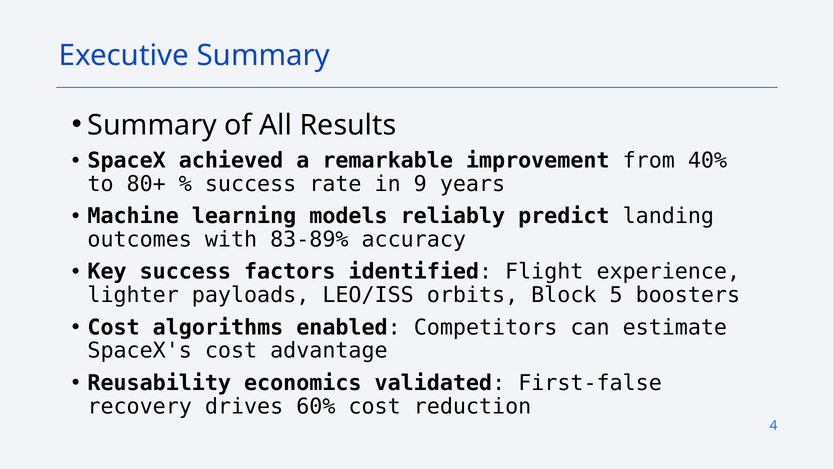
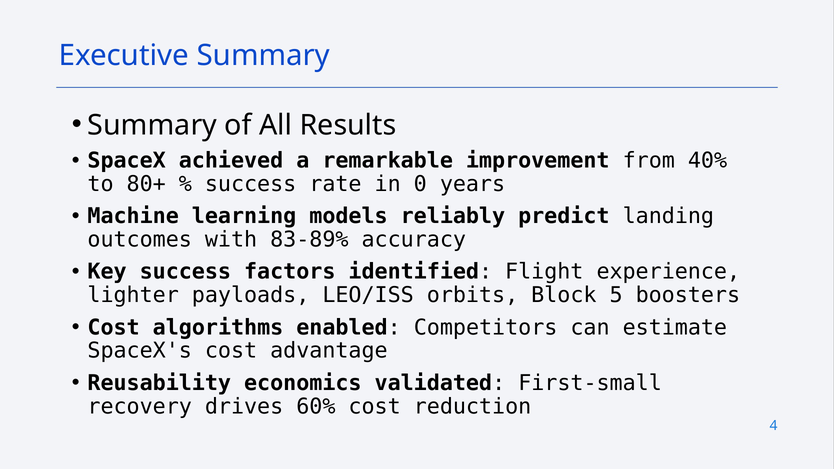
9: 9 -> 0
First-false: First-false -> First-small
